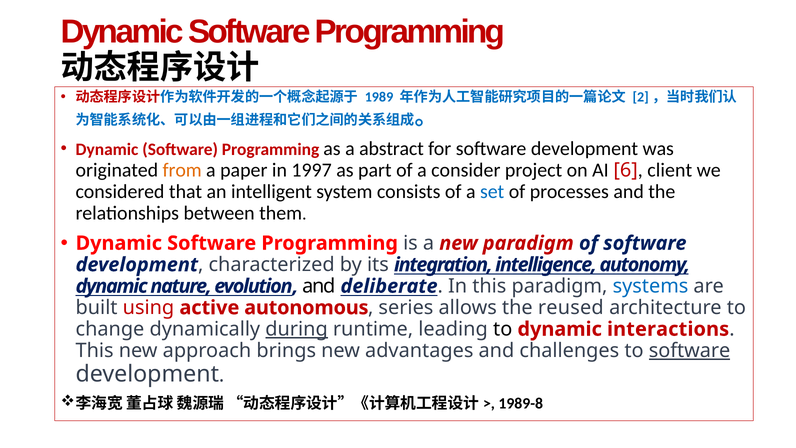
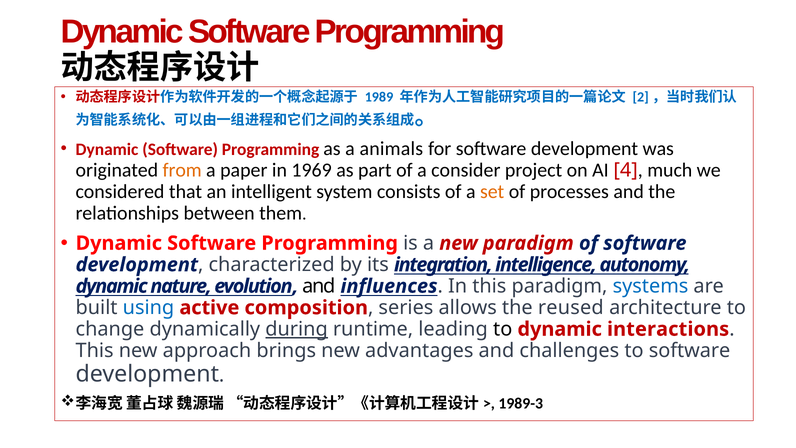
abstract: abstract -> animals
1997: 1997 -> 1969
6: 6 -> 4
client: client -> much
set colour: blue -> orange
deliberate: deliberate -> influences
using colour: red -> blue
autonomous: autonomous -> composition
software at (690, 350) underline: present -> none
1989-8: 1989-8 -> 1989-3
